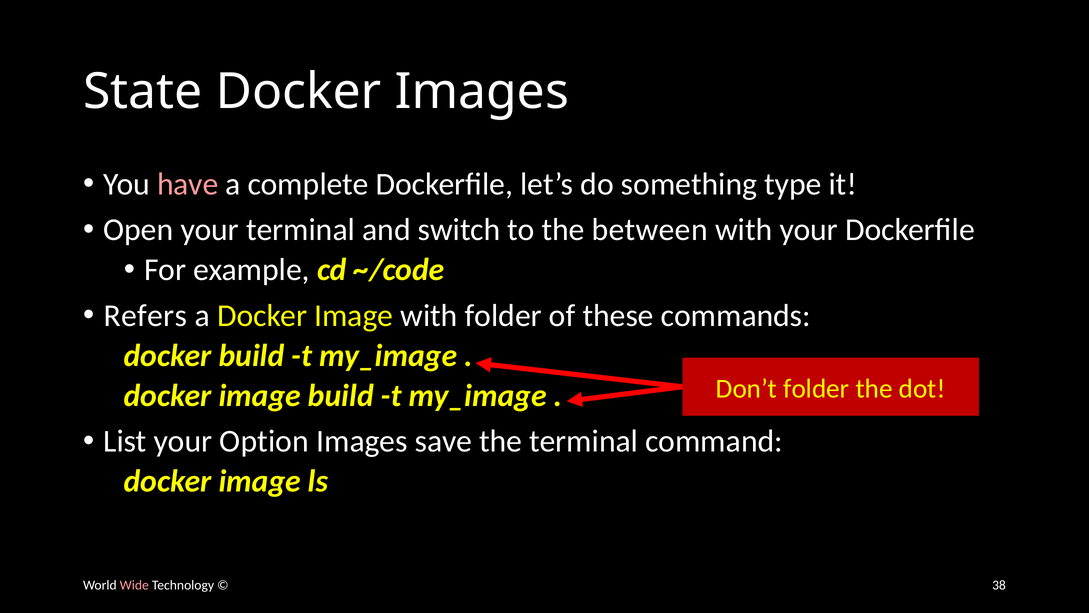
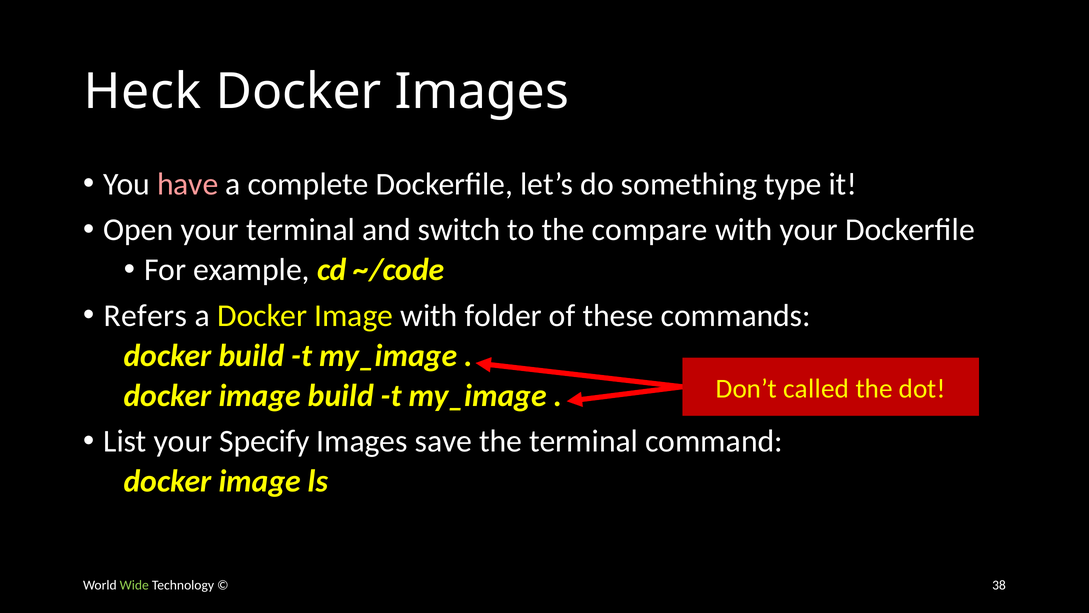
State: State -> Heck
between: between -> compare
Don’t folder: folder -> called
Option: Option -> Specify
Wide colour: pink -> light green
